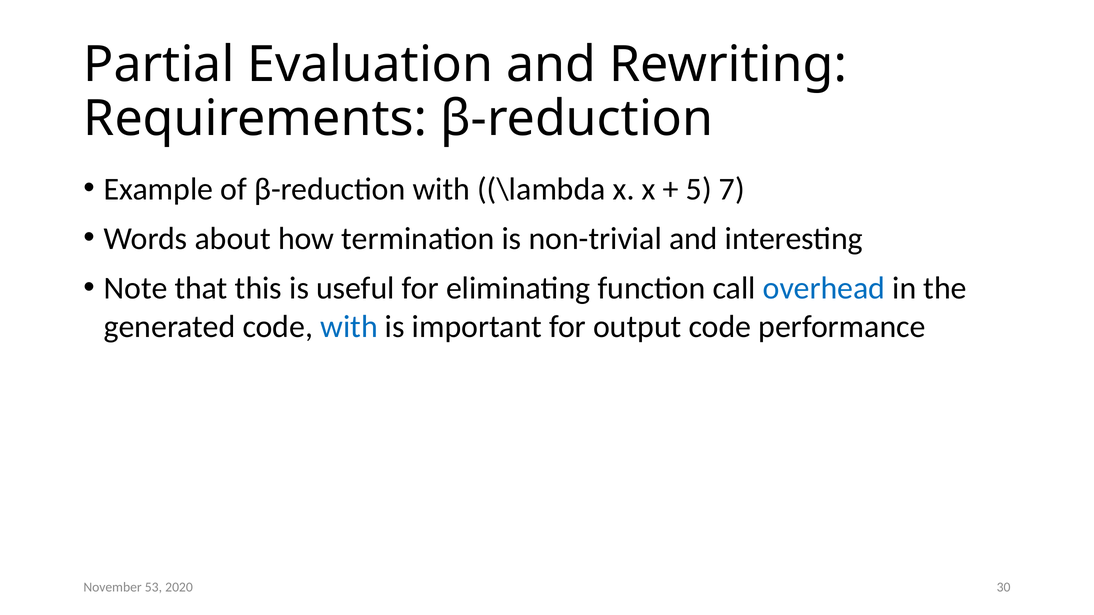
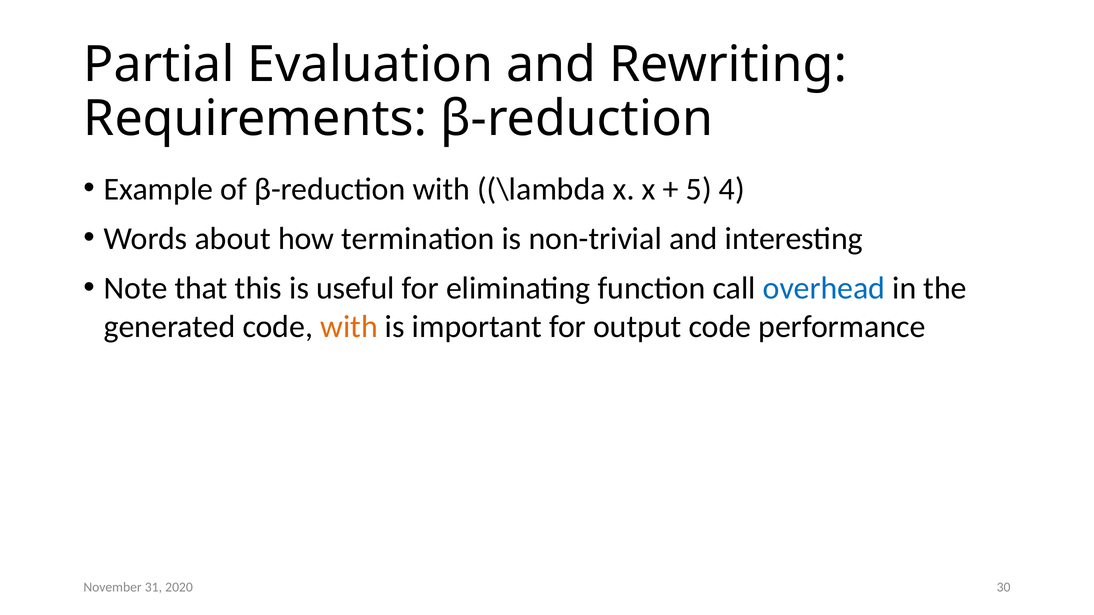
7: 7 -> 4
with at (349, 327) colour: blue -> orange
53: 53 -> 31
